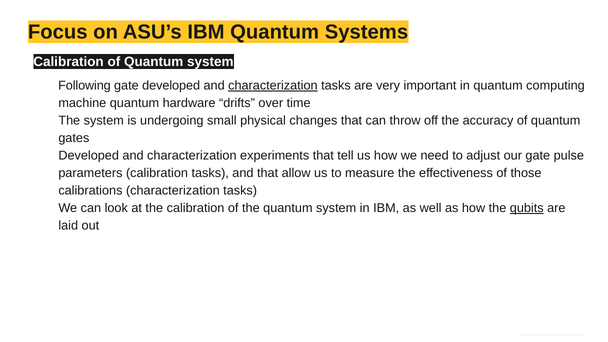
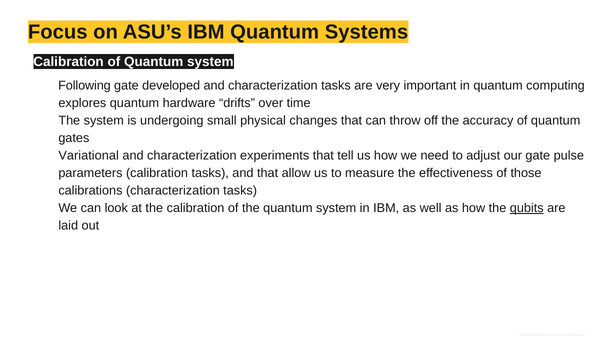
characterization at (273, 86) underline: present -> none
machine: machine -> explores
Developed at (89, 156): Developed -> Variational
